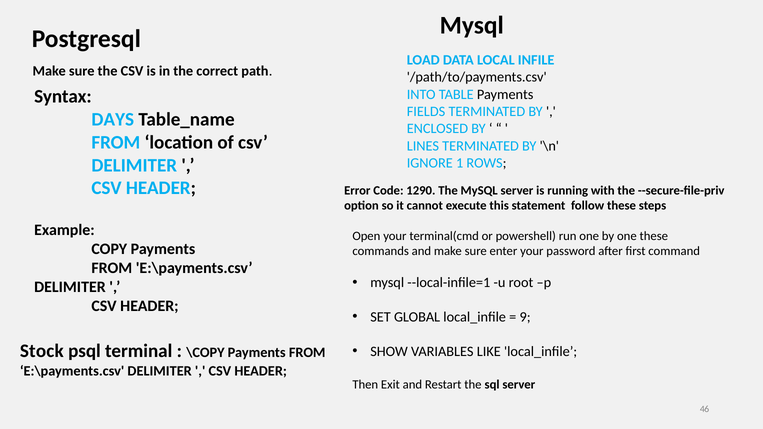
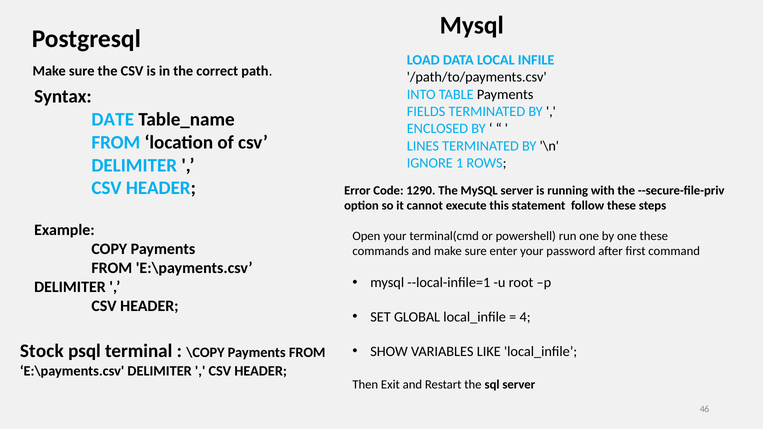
DAYS: DAYS -> DATE
9: 9 -> 4
